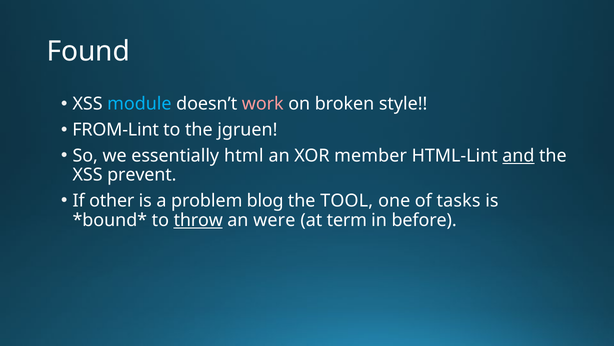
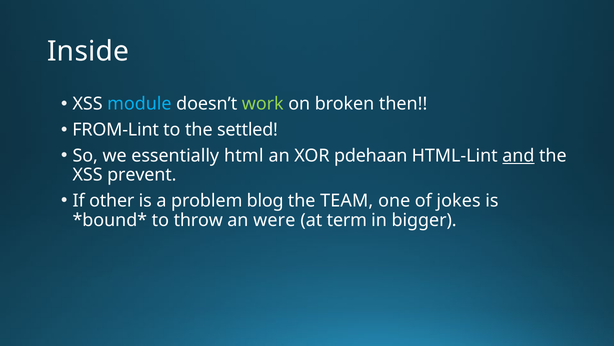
Found: Found -> Inside
work colour: pink -> light green
style: style -> then
jgruen: jgruen -> settled
member: member -> pdehaan
TOOL: TOOL -> TEAM
tasks: tasks -> jokes
throw underline: present -> none
before: before -> bigger
